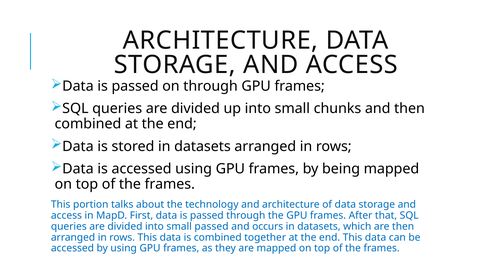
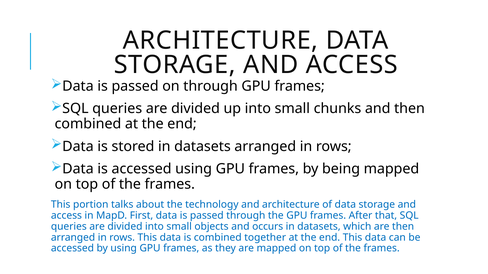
small passed: passed -> objects
